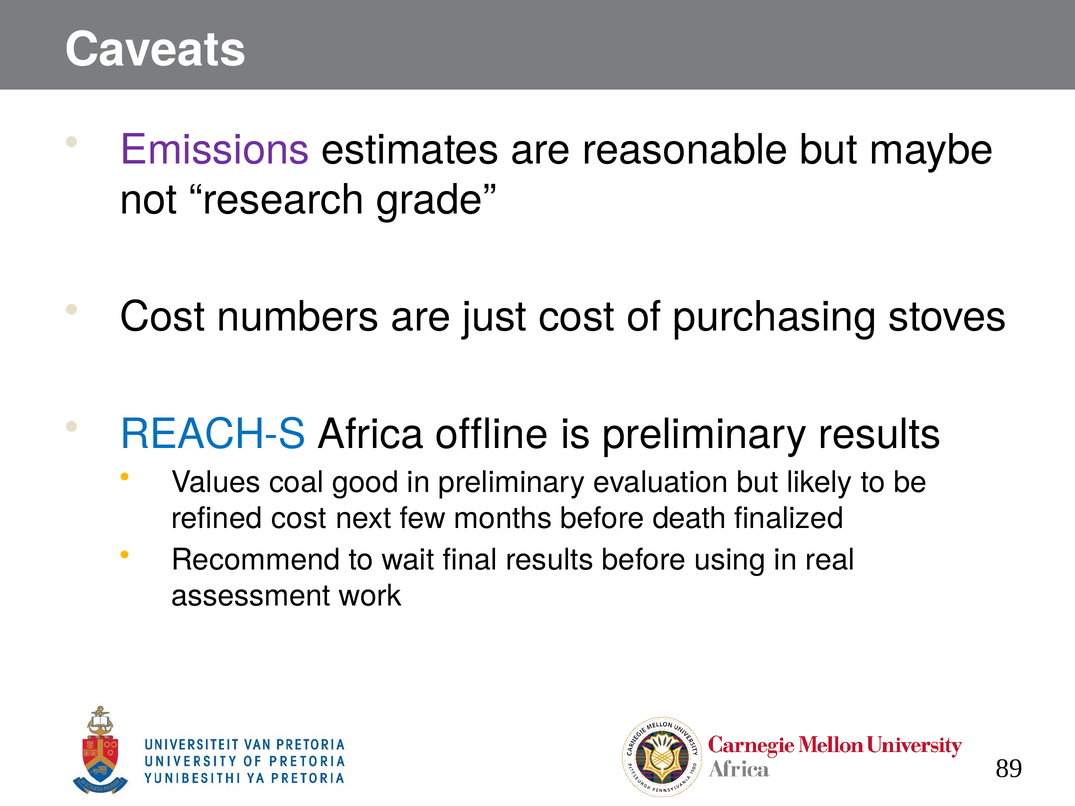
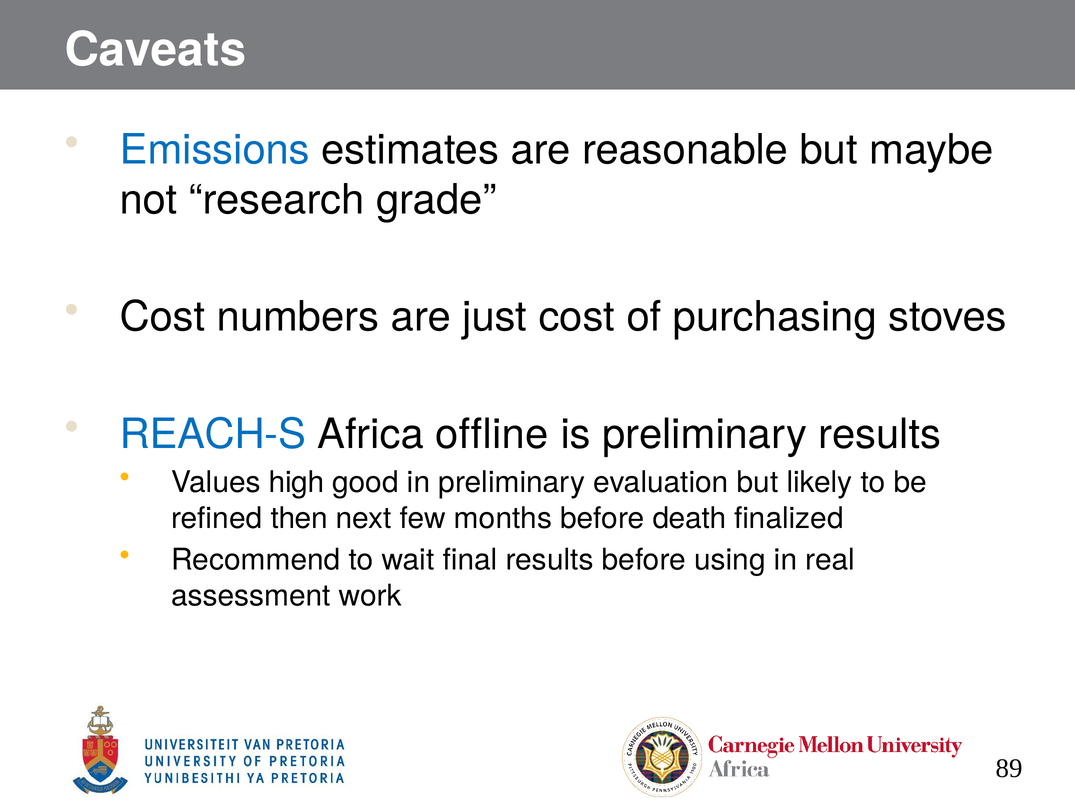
Emissions colour: purple -> blue
coal: coal -> high
refined cost: cost -> then
